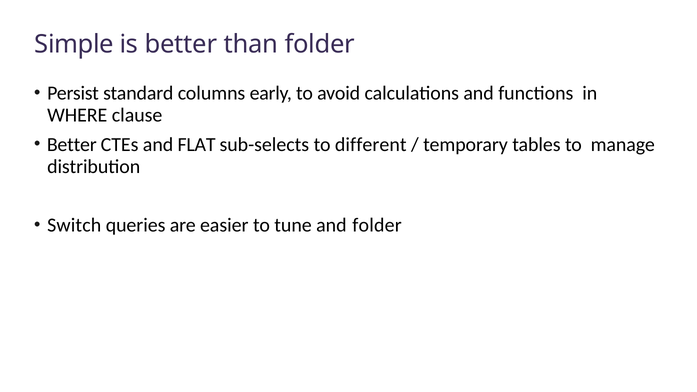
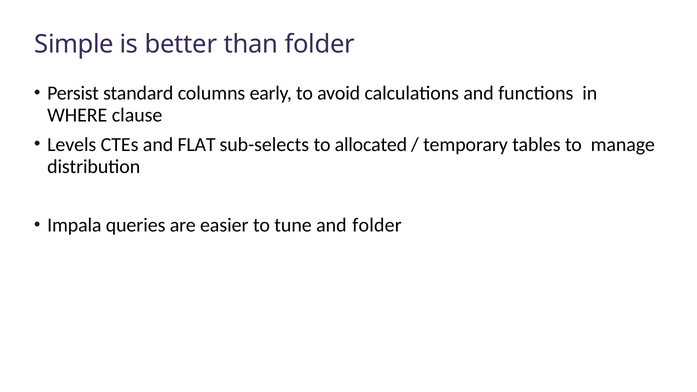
Better at (72, 145): Better -> Levels
different: different -> allocated
Switch: Switch -> Impala
